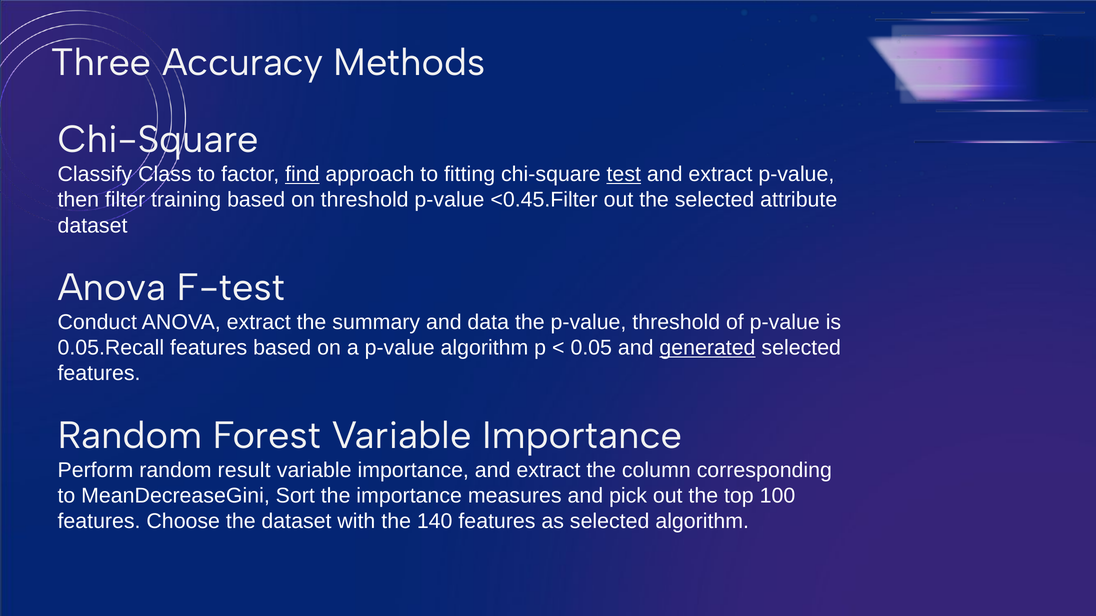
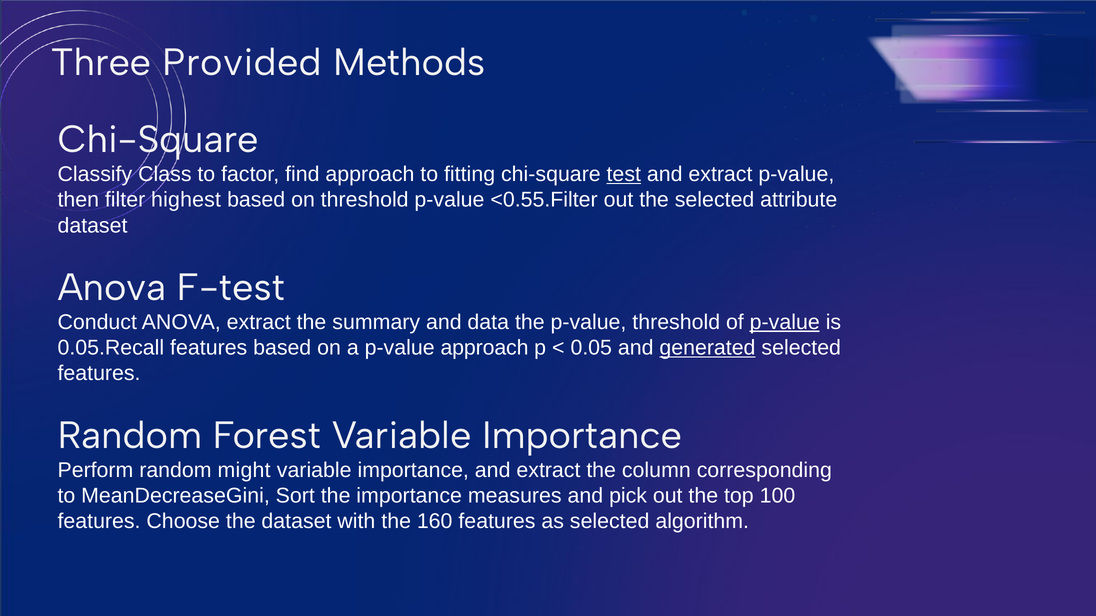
Accuracy: Accuracy -> Provided
find underline: present -> none
training: training -> highest
<0.45.Filter: <0.45.Filter -> <0.55.Filter
p-value at (785, 322) underline: none -> present
p-value algorithm: algorithm -> approach
result: result -> might
140: 140 -> 160
